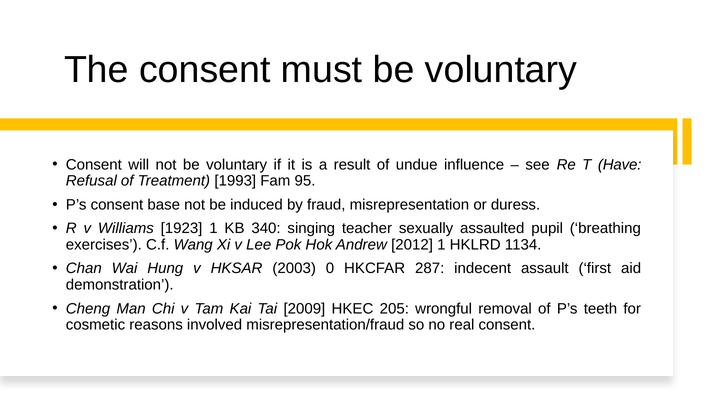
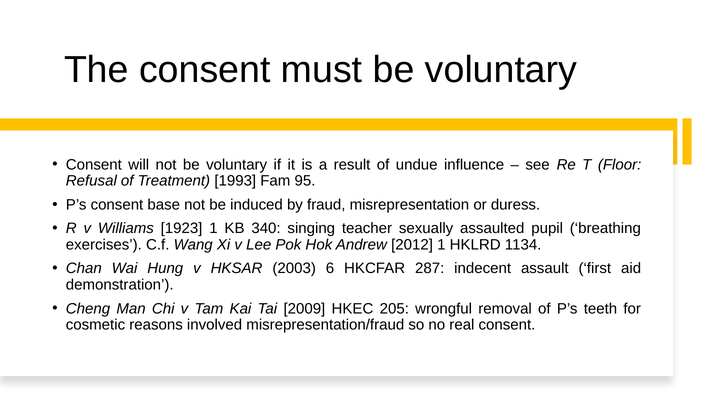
Have: Have -> Floor
0: 0 -> 6
